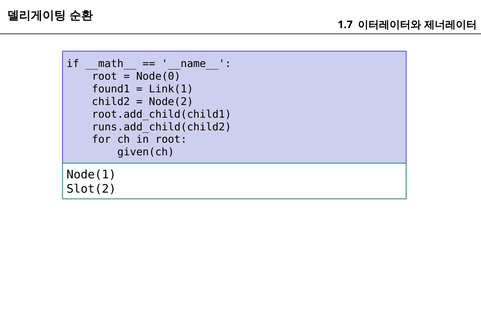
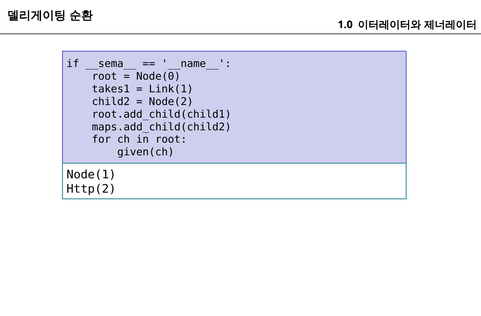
1.7: 1.7 -> 1.0
__math__: __math__ -> __sema__
found1: found1 -> takes1
runs.add_child(child2: runs.add_child(child2 -> maps.add_child(child2
Slot(2: Slot(2 -> Http(2
